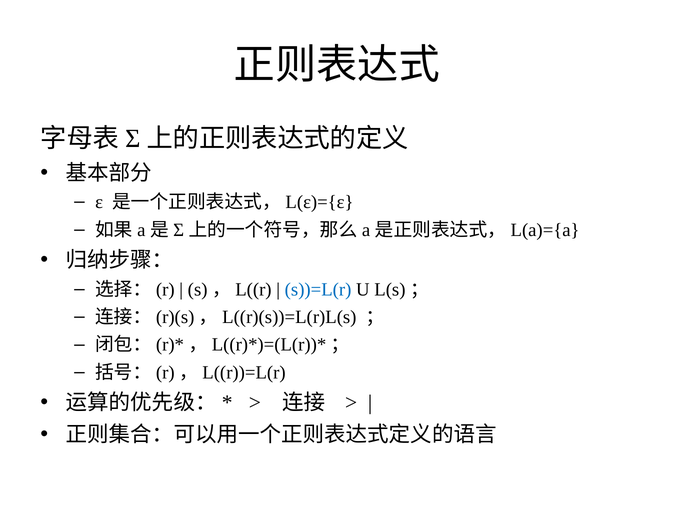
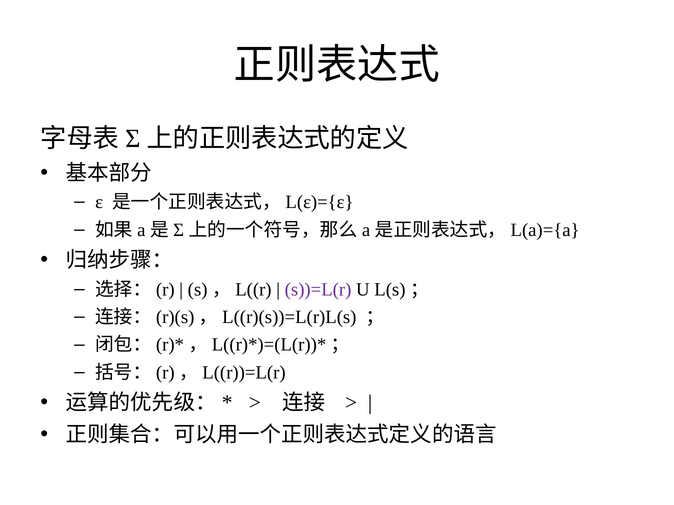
s))=L(r colour: blue -> purple
